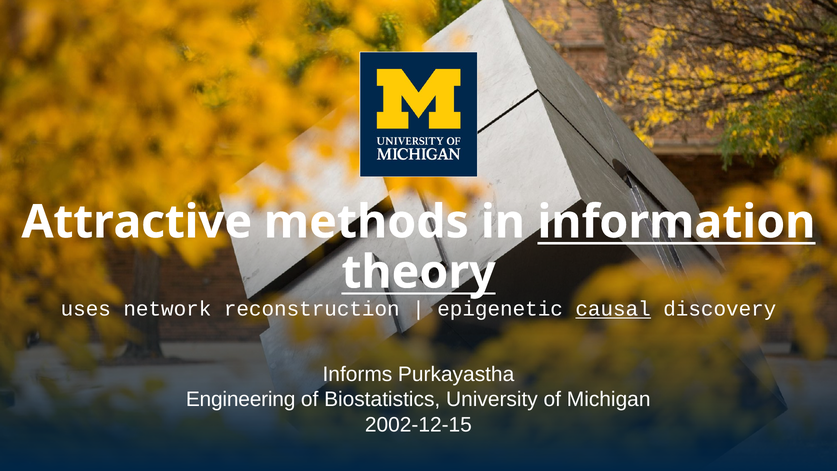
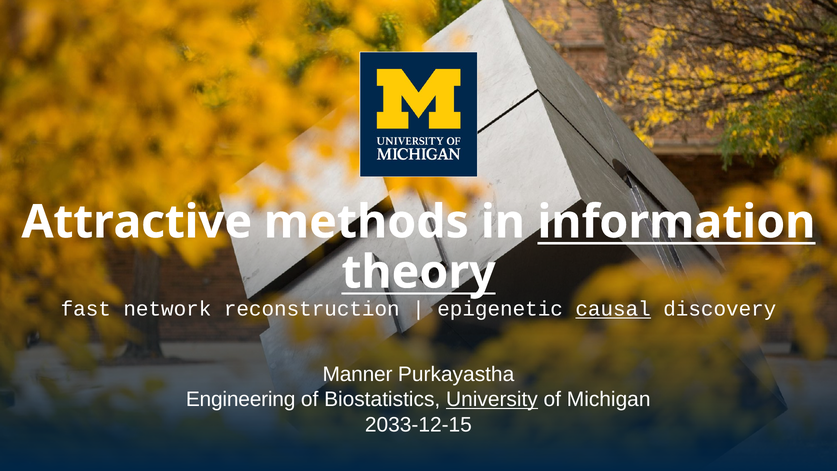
uses: uses -> fast
Informs: Informs -> Manner
University underline: none -> present
2002-12-15: 2002-12-15 -> 2033-12-15
